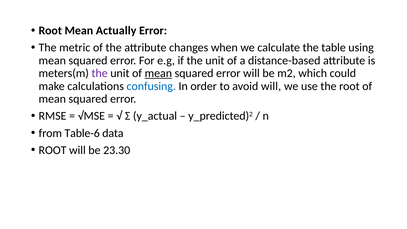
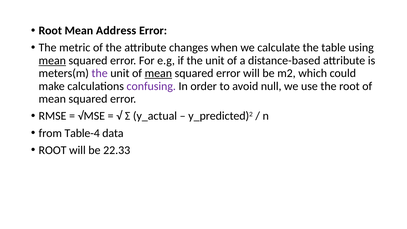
Actually: Actually -> Address
mean at (52, 60) underline: none -> present
confusing colour: blue -> purple
avoid will: will -> null
Table-6: Table-6 -> Table-4
23.30: 23.30 -> 22.33
